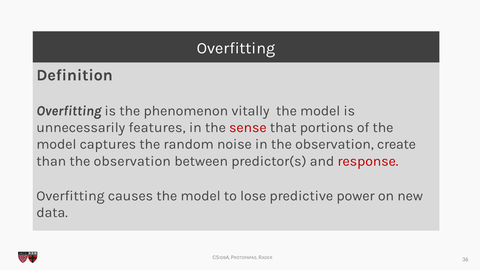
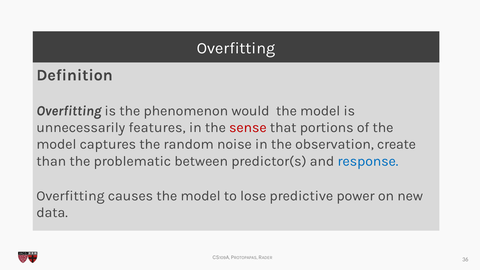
vitally: vitally -> would
than the observation: observation -> problematic
response colour: red -> blue
